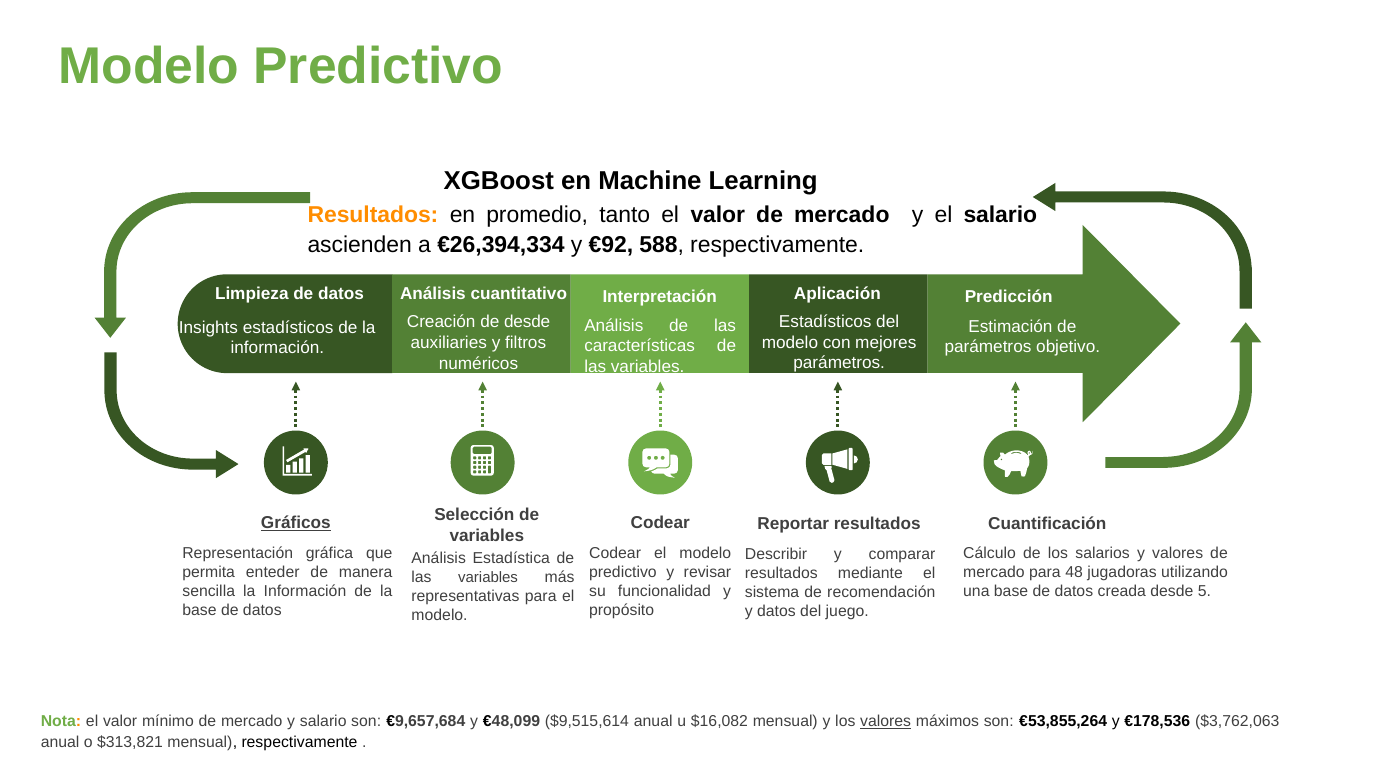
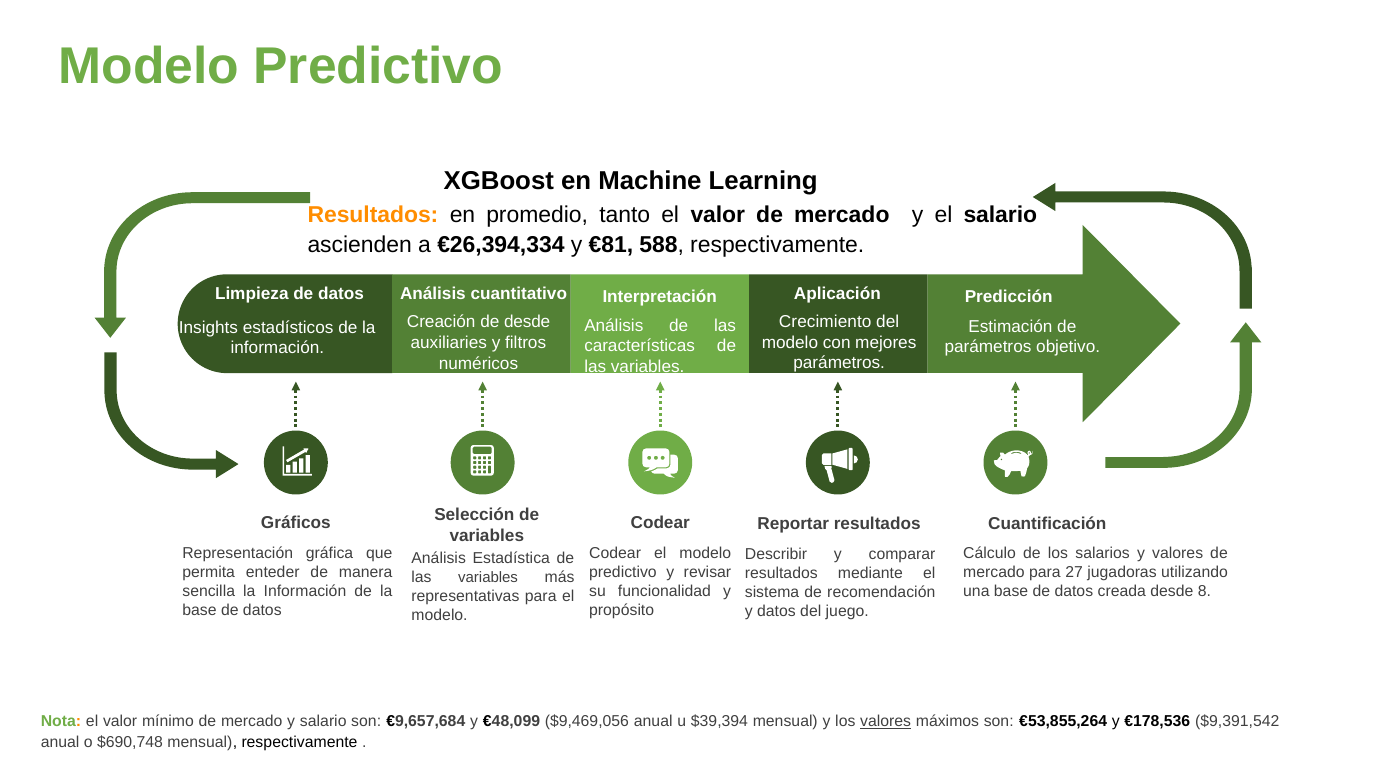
€92: €92 -> €81
Estadísticos at (825, 322): Estadísticos -> Crecimiento
Gráficos underline: present -> none
48: 48 -> 27
5: 5 -> 8
$9,515,614: $9,515,614 -> $9,469,056
$16,082: $16,082 -> $39,394
$3,762,063: $3,762,063 -> $9,391,542
$313,821: $313,821 -> $690,748
